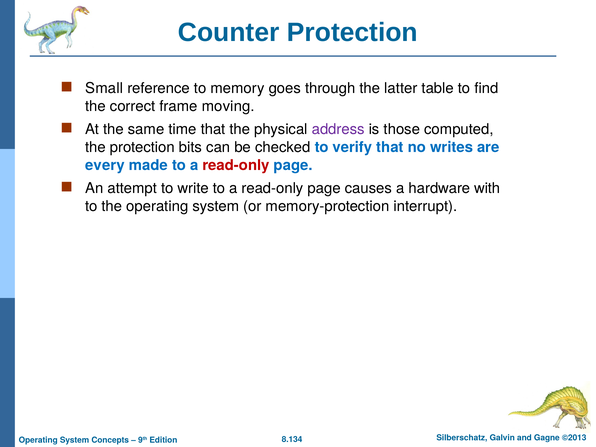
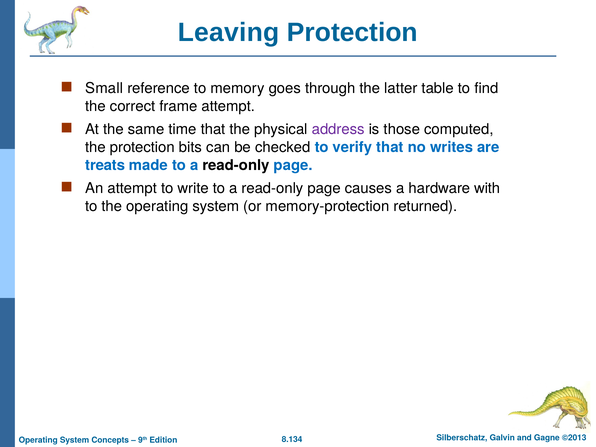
Counter: Counter -> Leaving
frame moving: moving -> attempt
every: every -> treats
read-only at (236, 165) colour: red -> black
interrupt: interrupt -> returned
